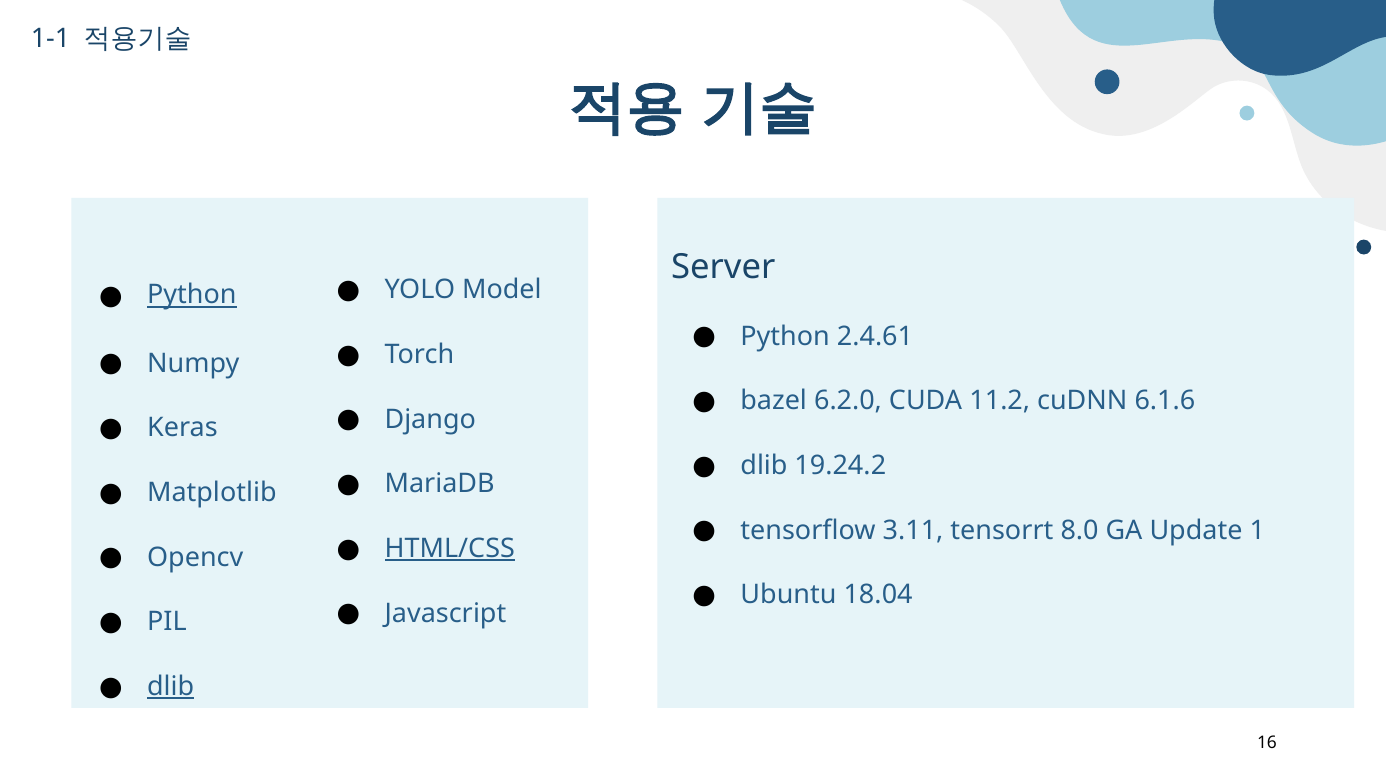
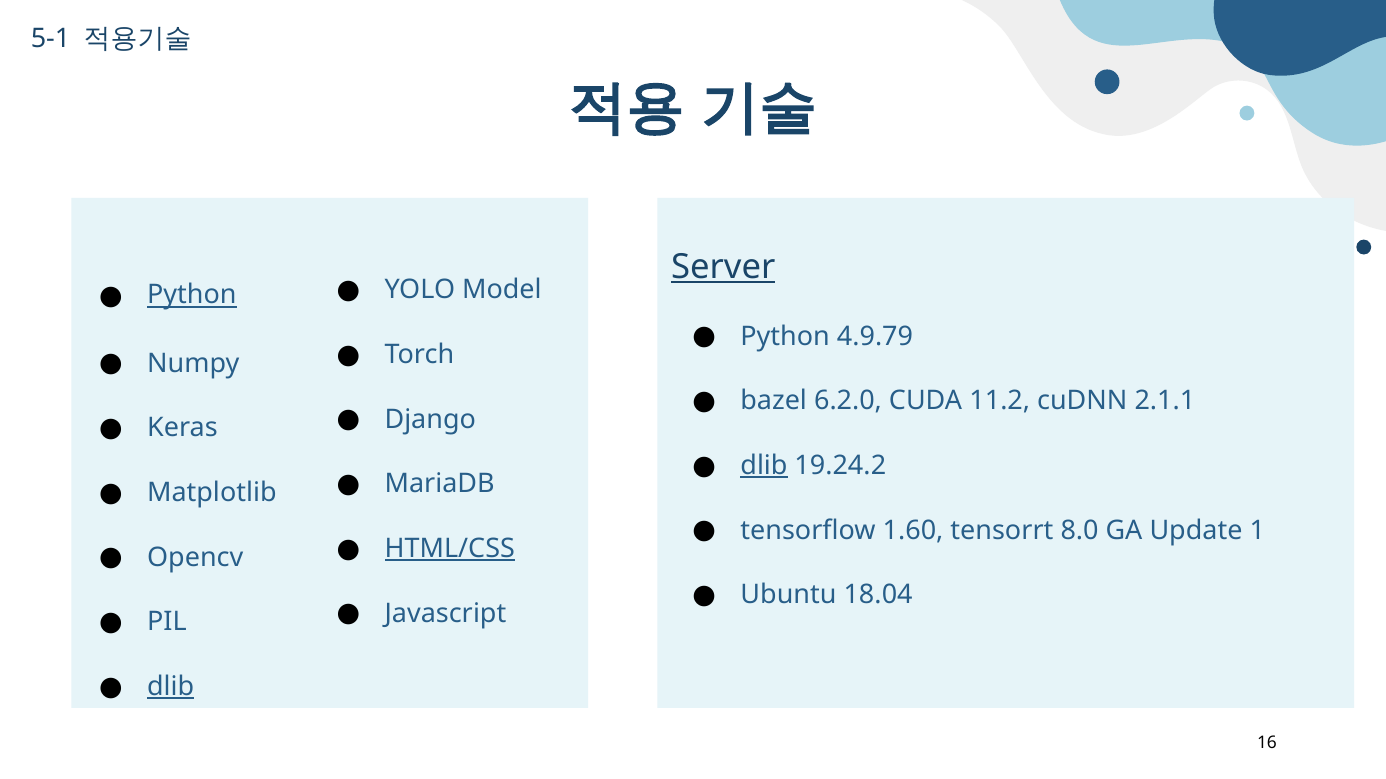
1-1: 1-1 -> 5-1
Server underline: none -> present
2.4.61: 2.4.61 -> 4.9.79
6.1.6: 6.1.6 -> 2.1.1
dlib at (764, 466) underline: none -> present
3.11: 3.11 -> 1.60
